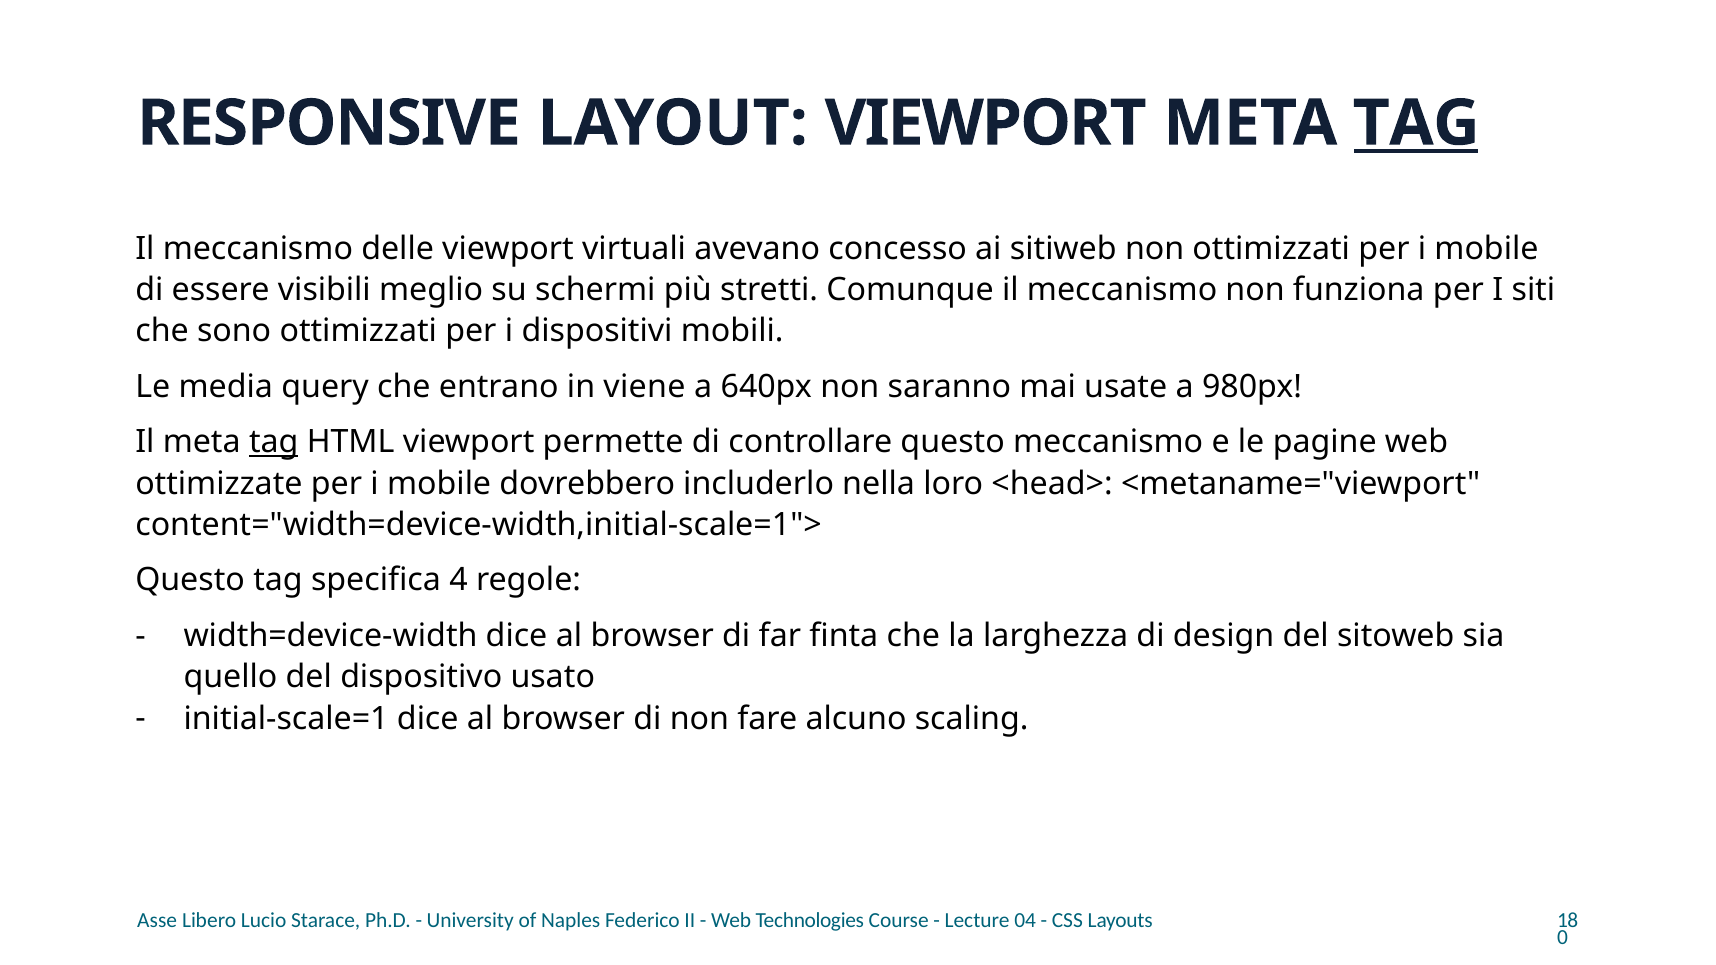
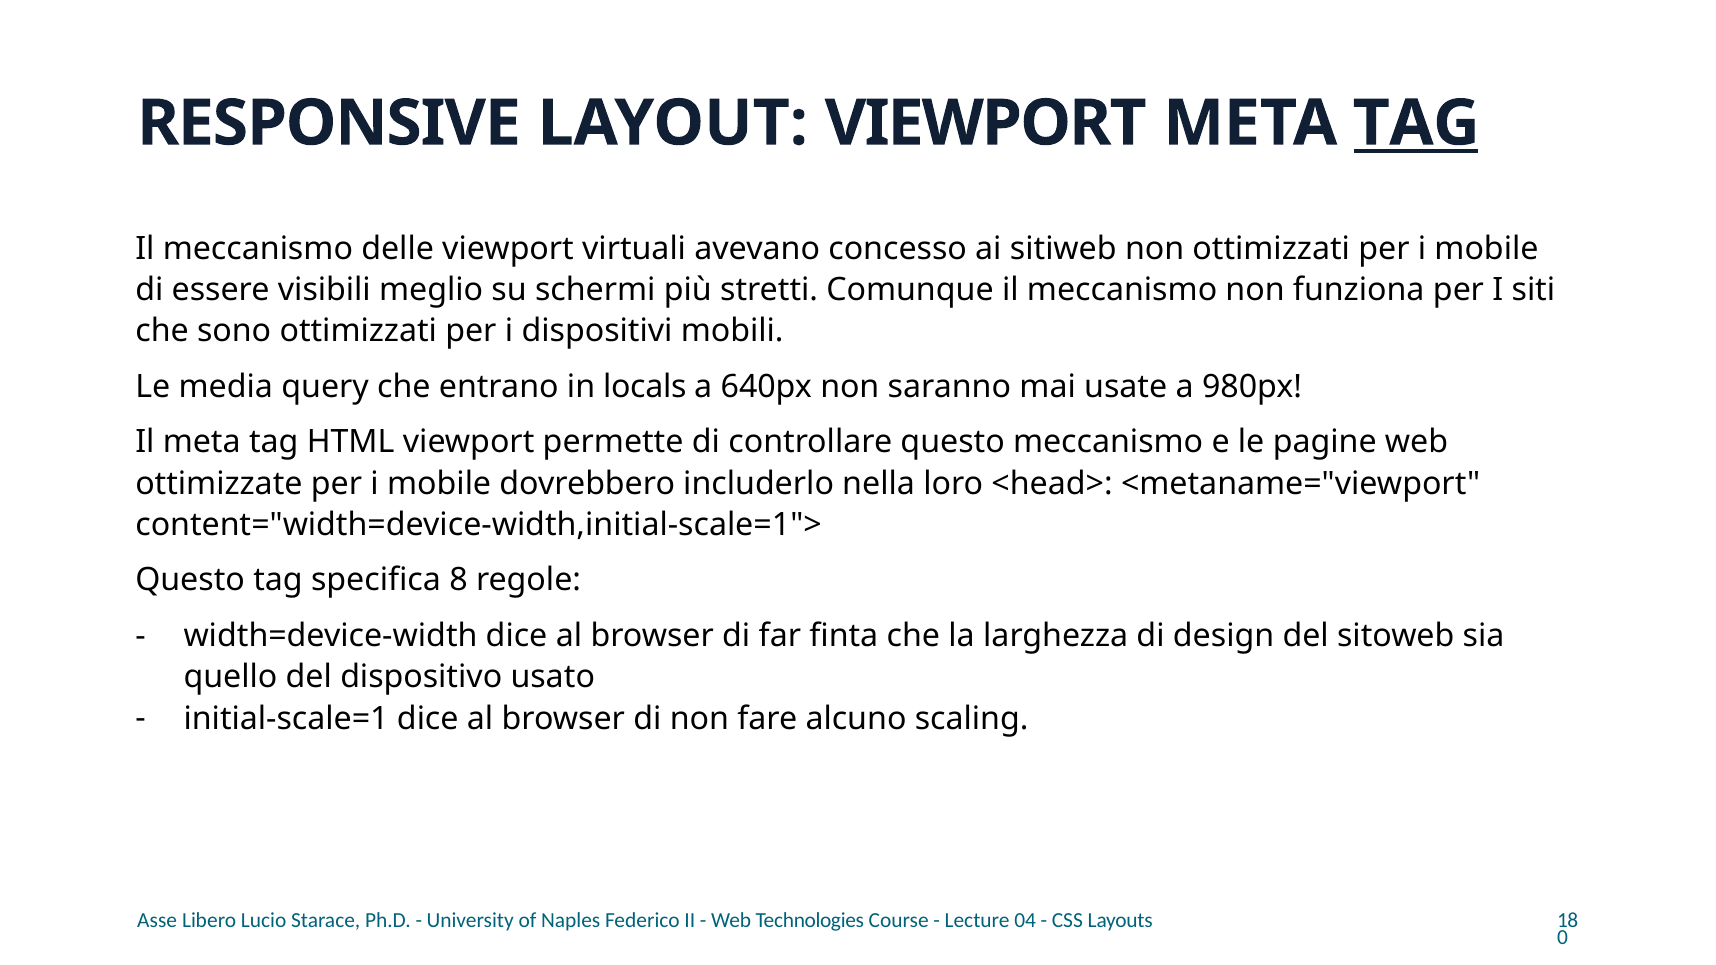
viene: viene -> locals
tag at (274, 442) underline: present -> none
4: 4 -> 8
